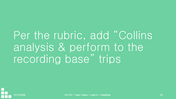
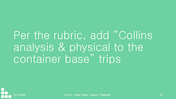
perform: perform -> physical
recording: recording -> container
